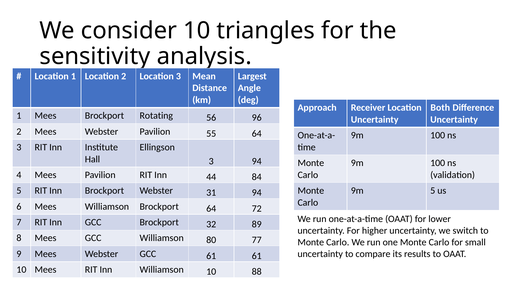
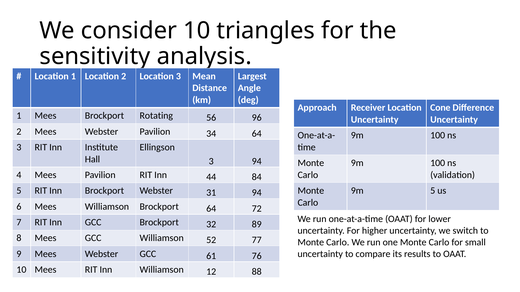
Both: Both -> Cone
55: 55 -> 34
80: 80 -> 52
61 61: 61 -> 76
Williamson 10: 10 -> 12
